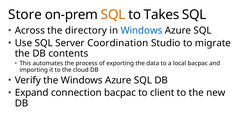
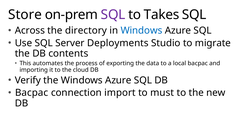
SQL at (113, 15) colour: orange -> purple
Coordination: Coordination -> Deployments
Expand at (32, 93): Expand -> Bacpac
connection bacpac: bacpac -> import
client: client -> must
